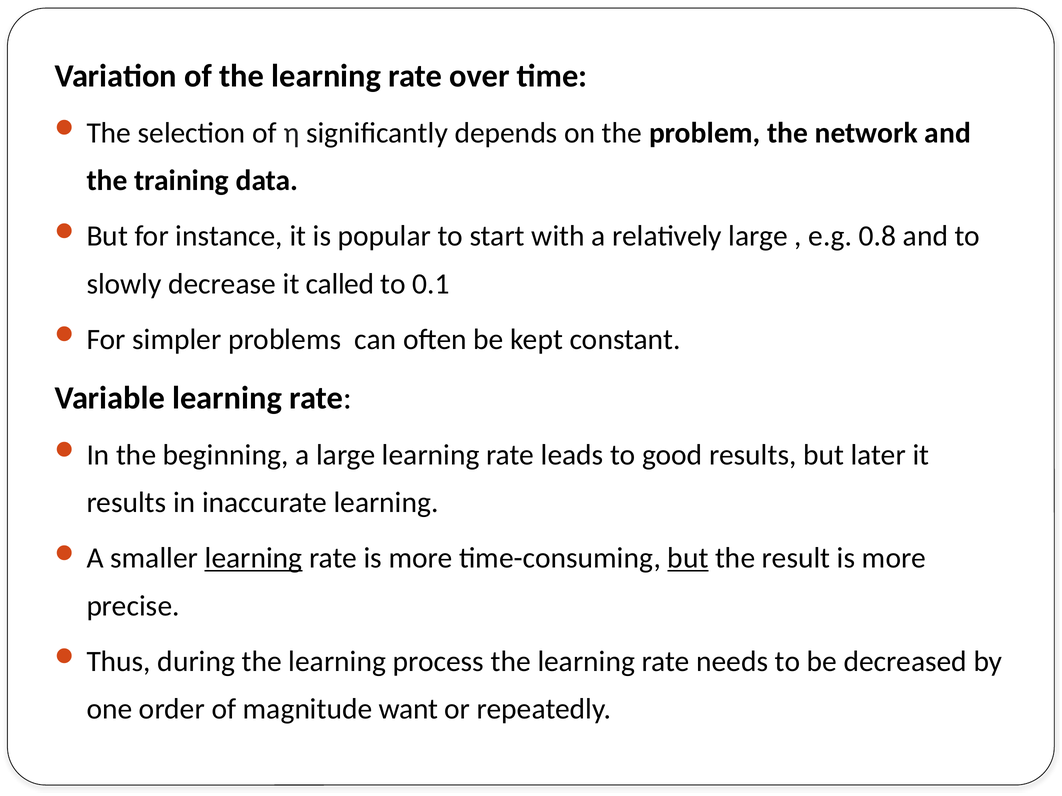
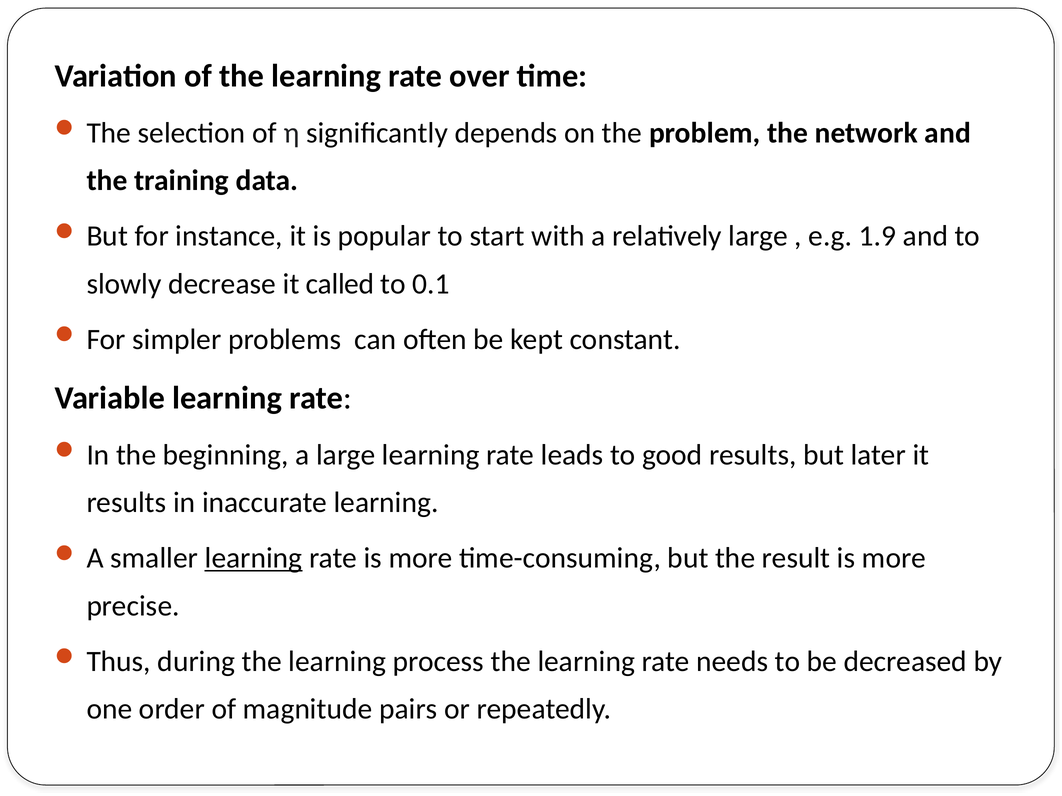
0.8: 0.8 -> 1.9
but at (688, 559) underline: present -> none
want: want -> pairs
